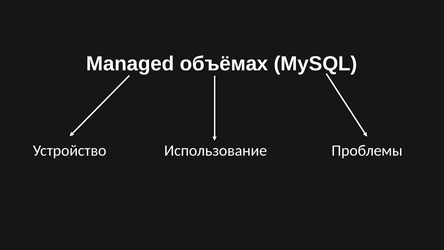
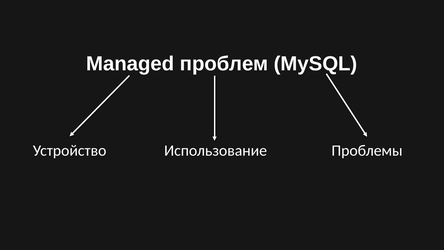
объёмах: объёмах -> проблем
